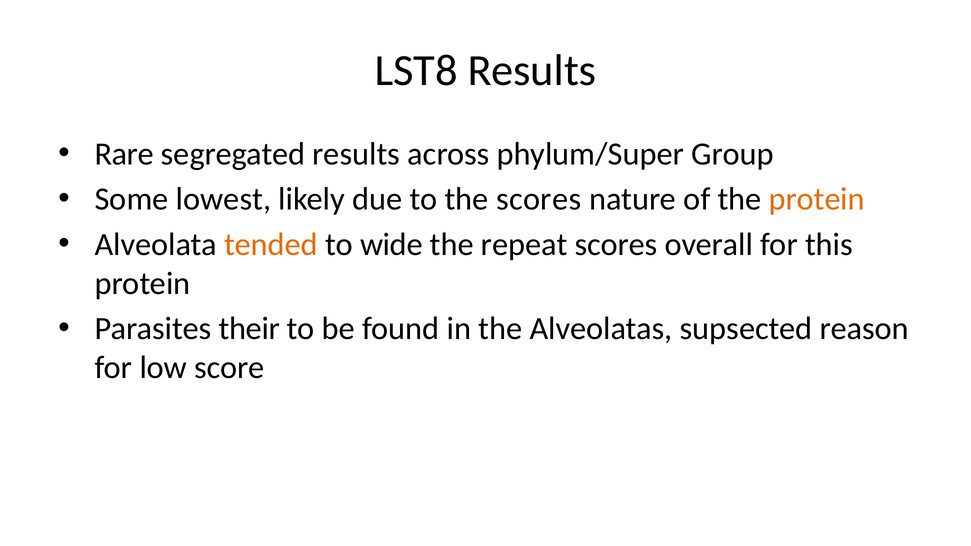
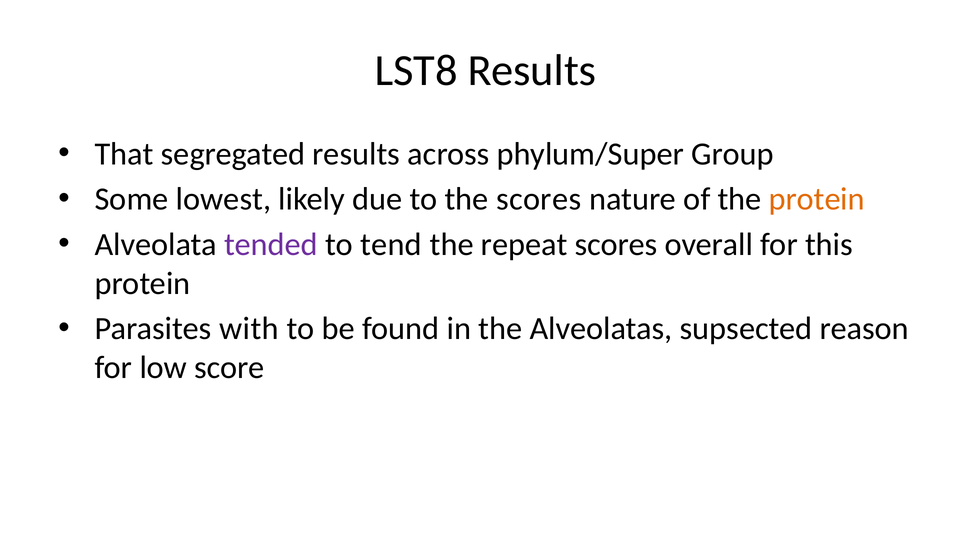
Rare: Rare -> That
tended colour: orange -> purple
wide: wide -> tend
their: their -> with
